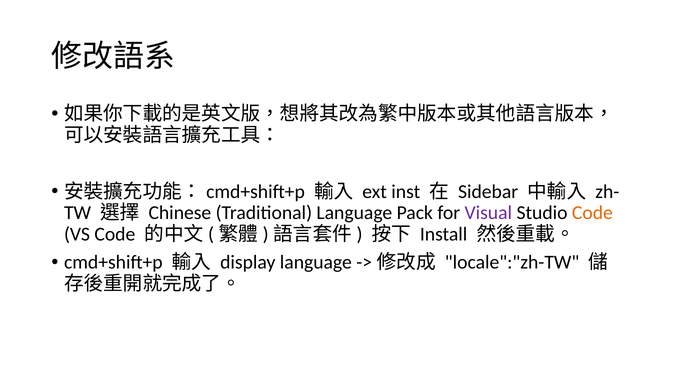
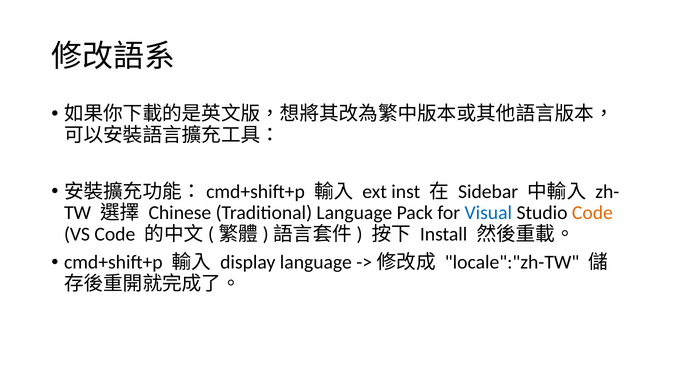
Visual colour: purple -> blue
